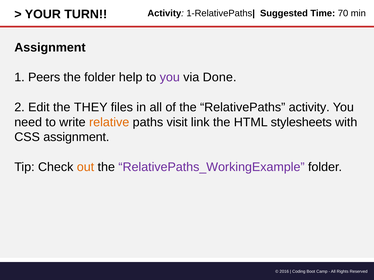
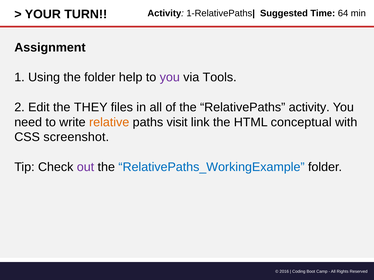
70: 70 -> 64
Peers: Peers -> Using
Done: Done -> Tools
stylesheets: stylesheets -> conceptual
CSS assignment: assignment -> screenshot
out colour: orange -> purple
RelativePaths_WorkingExample colour: purple -> blue
